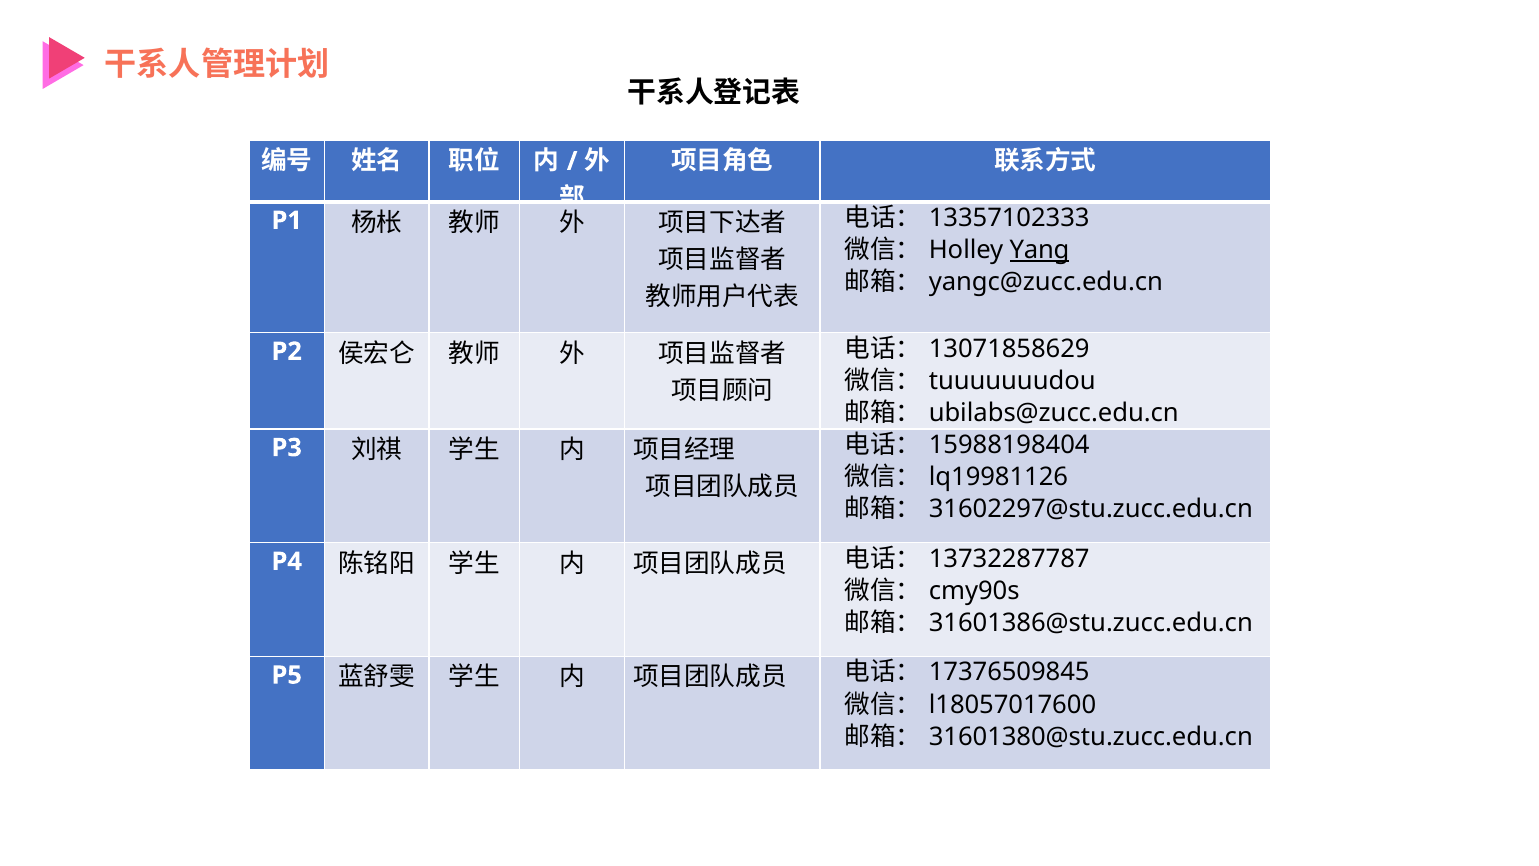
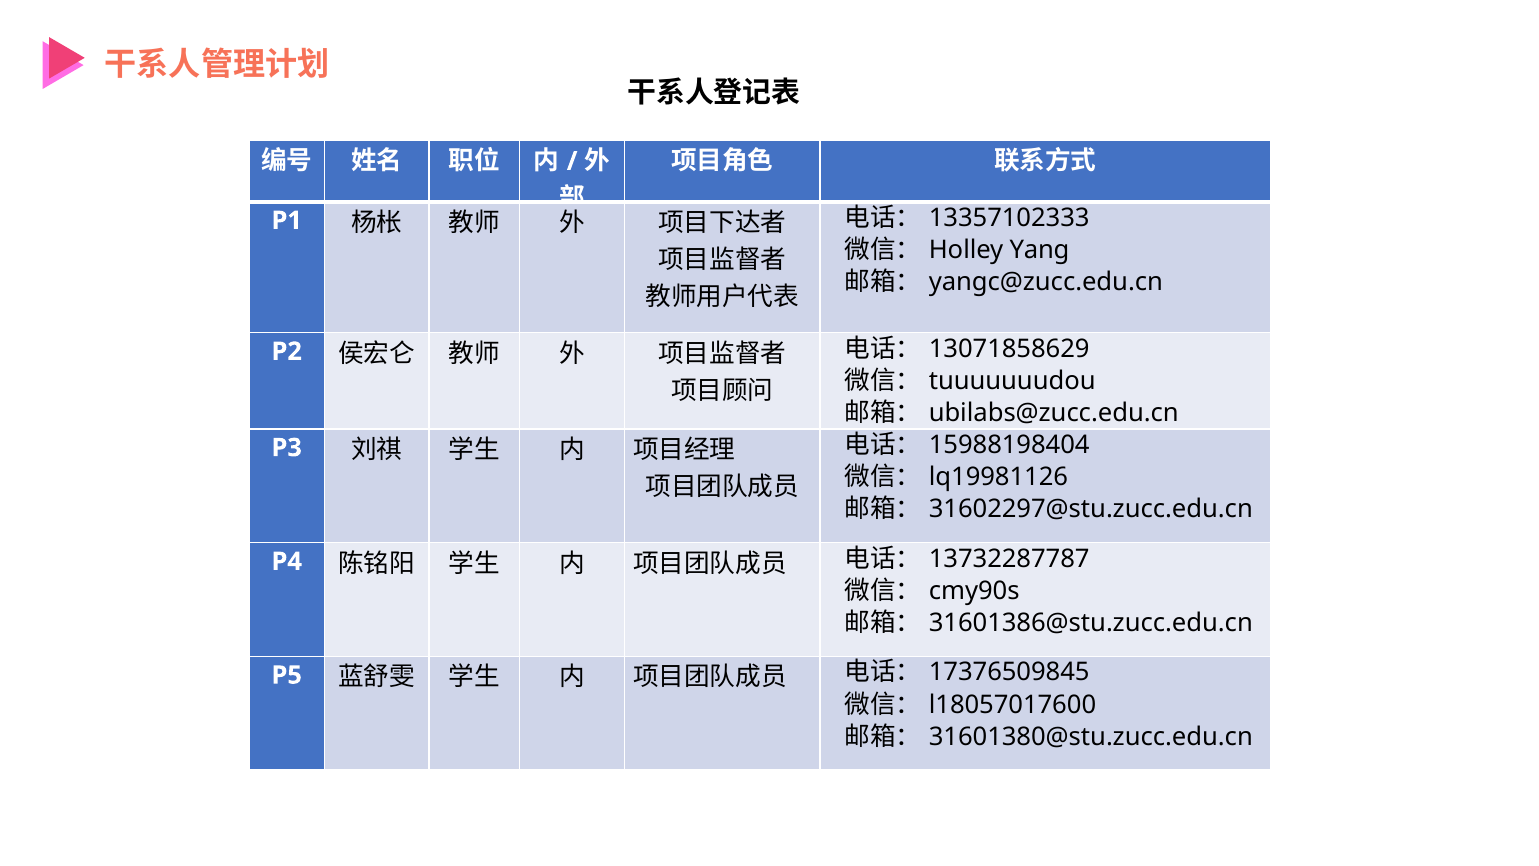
Yang underline: present -> none
